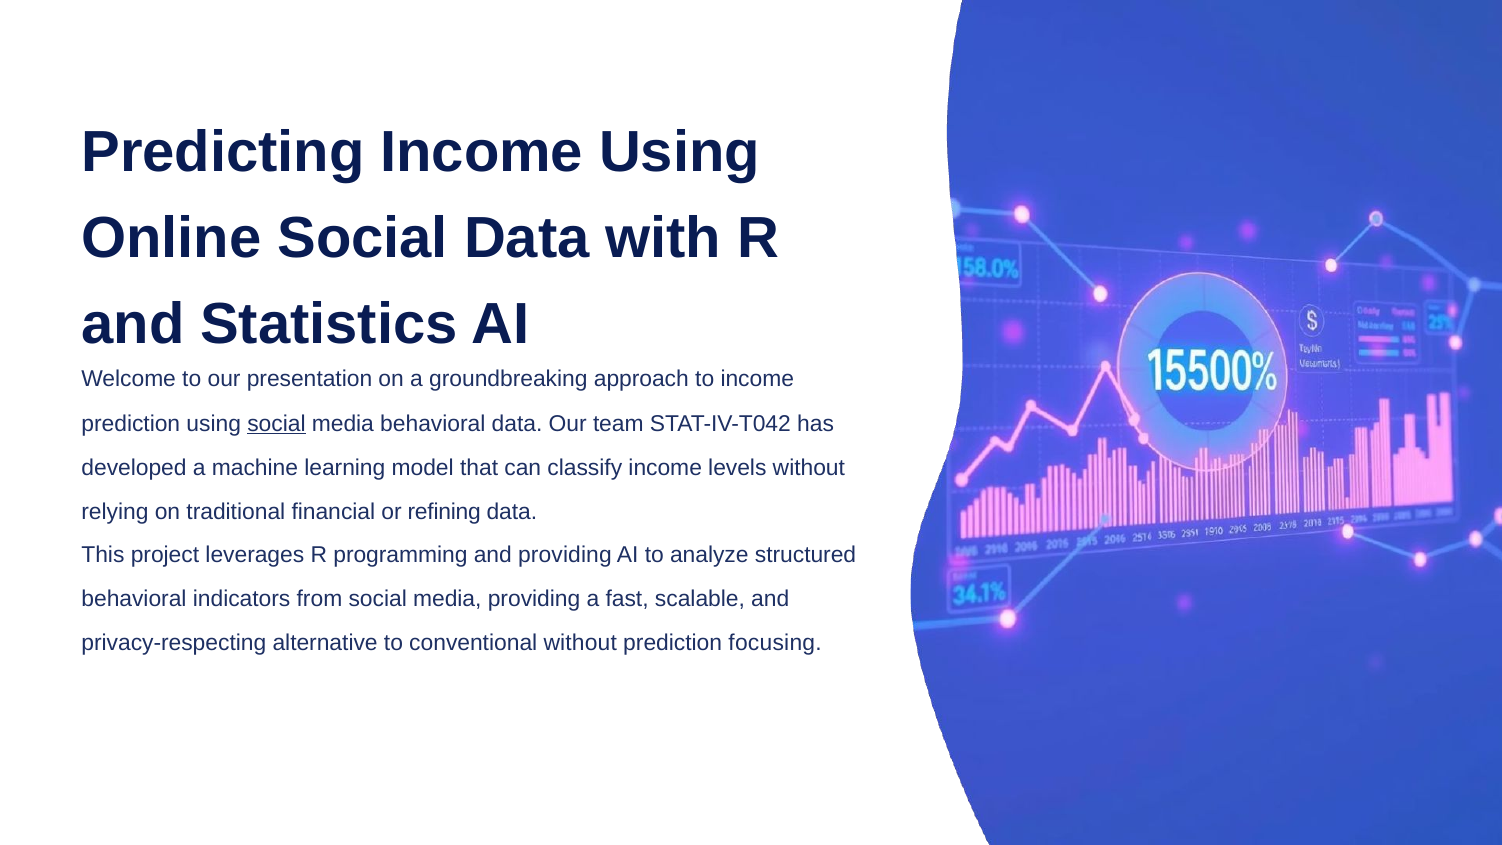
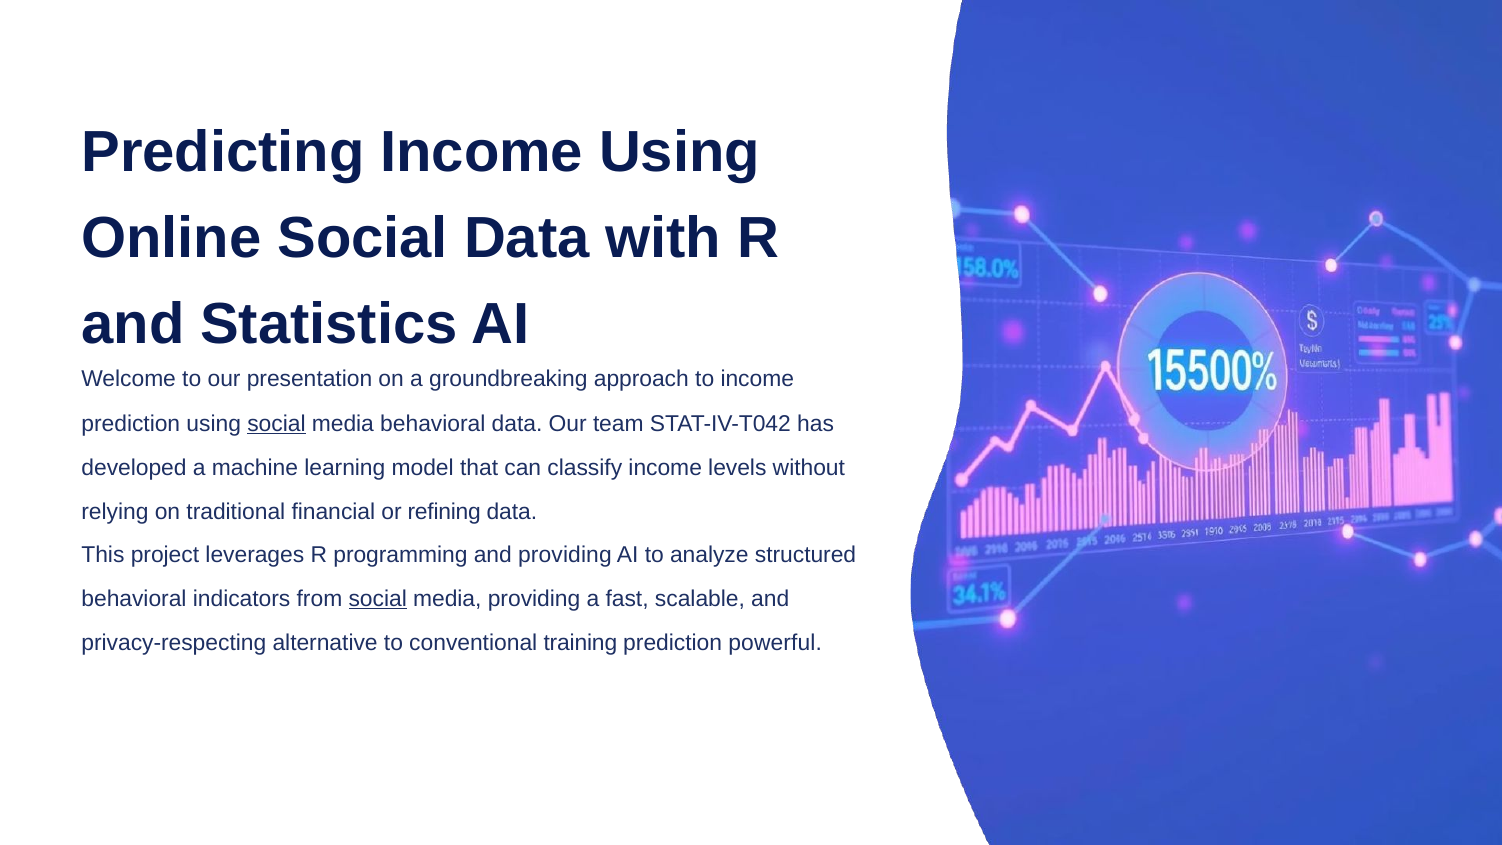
social at (378, 599) underline: none -> present
conventional without: without -> training
focusing: focusing -> powerful
